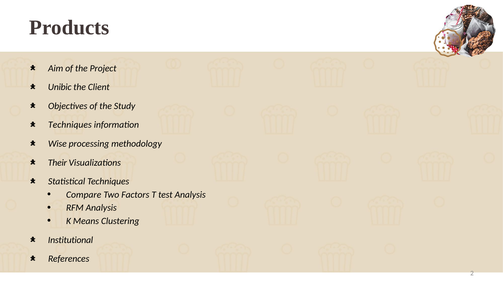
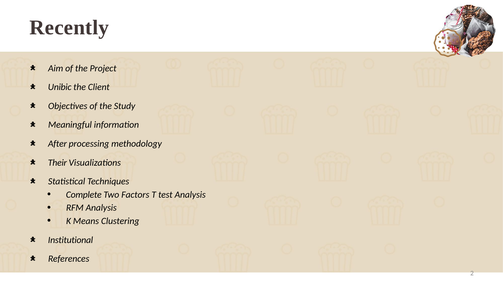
Products: Products -> Recently
Techniques at (70, 125): Techniques -> Meaningful
Wise: Wise -> After
Compare: Compare -> Complete
